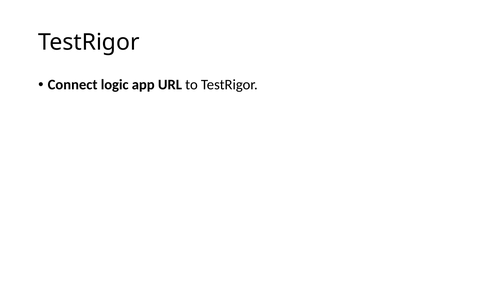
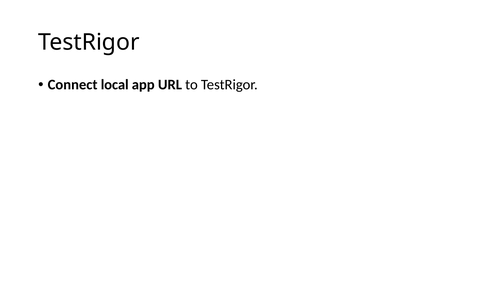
logic: logic -> local
